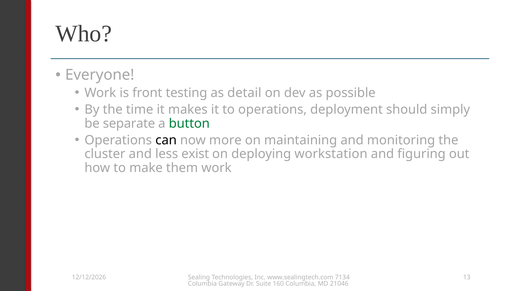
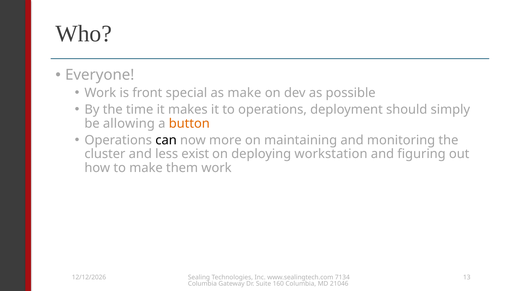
testing: testing -> special
as detail: detail -> make
separate: separate -> allowing
button colour: green -> orange
